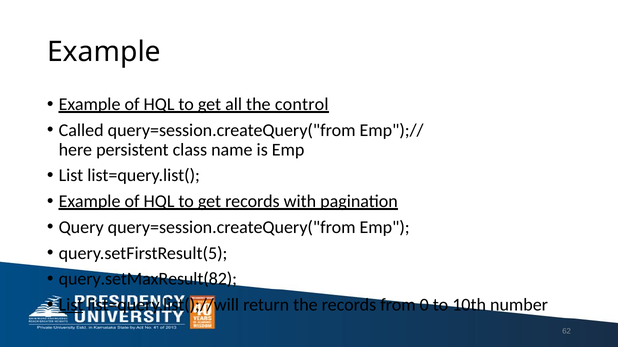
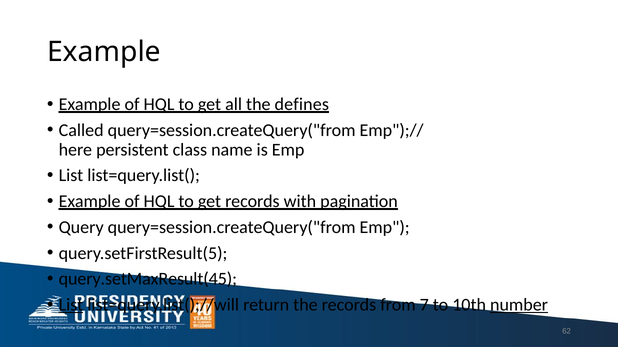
control: control -> defines
query.setMaxResult(82: query.setMaxResult(82 -> query.setMaxResult(45
0: 0 -> 7
number underline: none -> present
